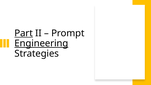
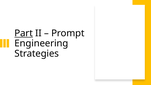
Engineering underline: present -> none
